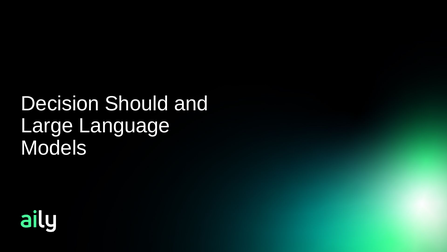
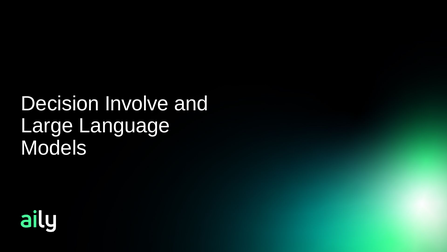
Should: Should -> Involve
